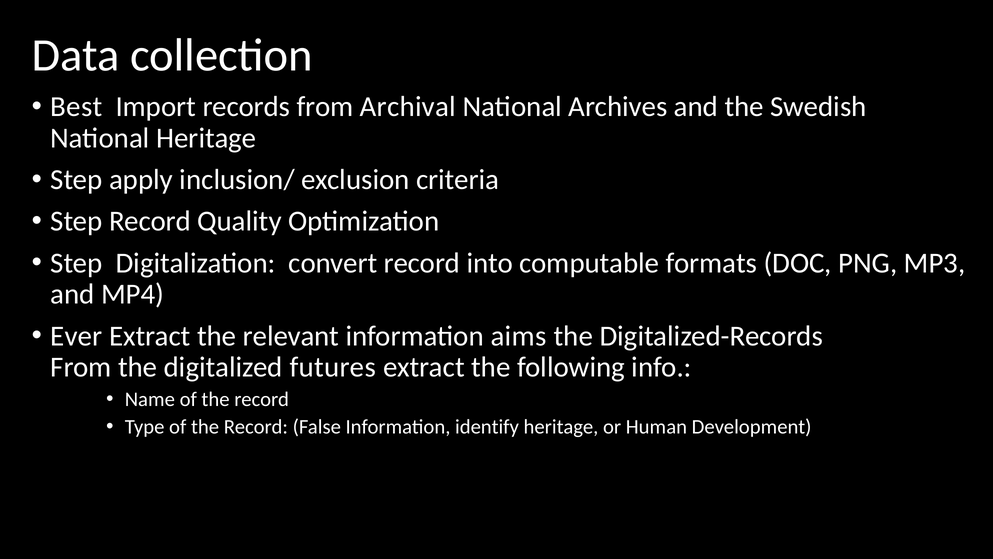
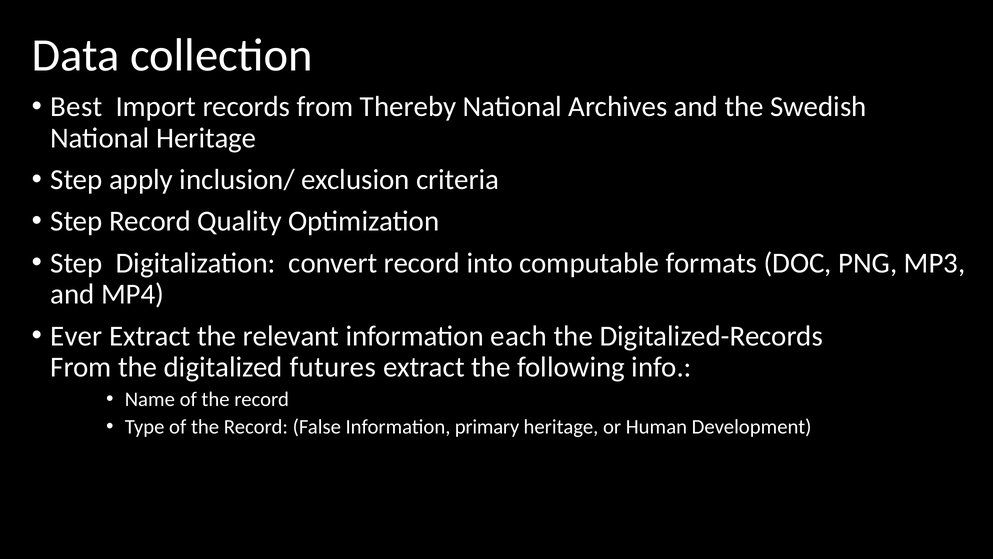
Archival: Archival -> Thereby
aims: aims -> each
identify: identify -> primary
